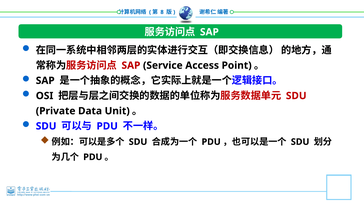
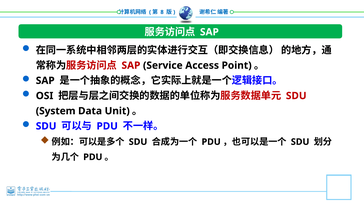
Private: Private -> System
